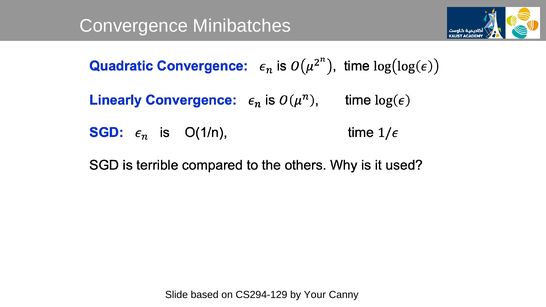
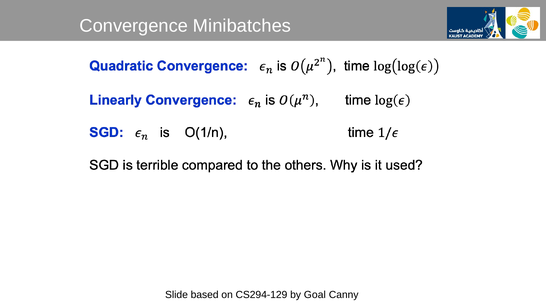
Your: Your -> Goal
